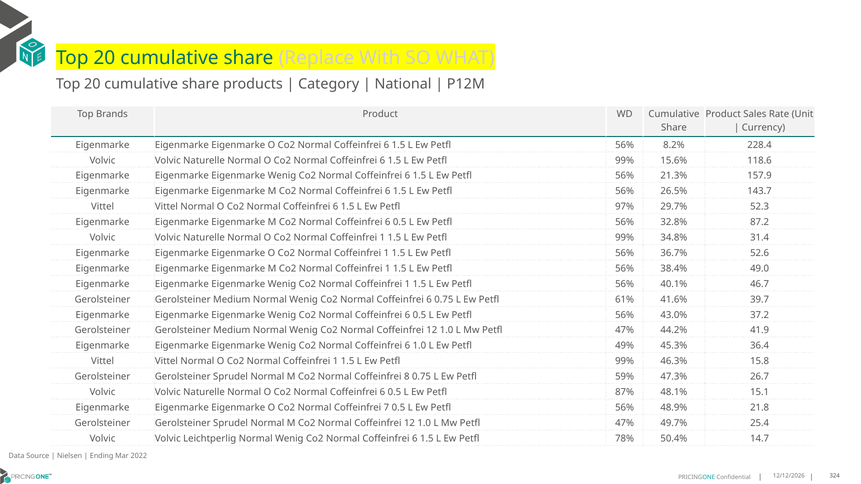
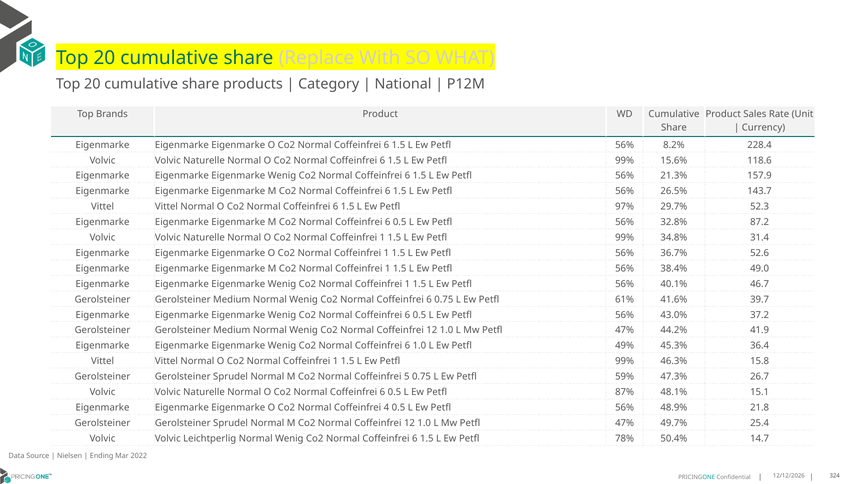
8: 8 -> 5
7: 7 -> 4
